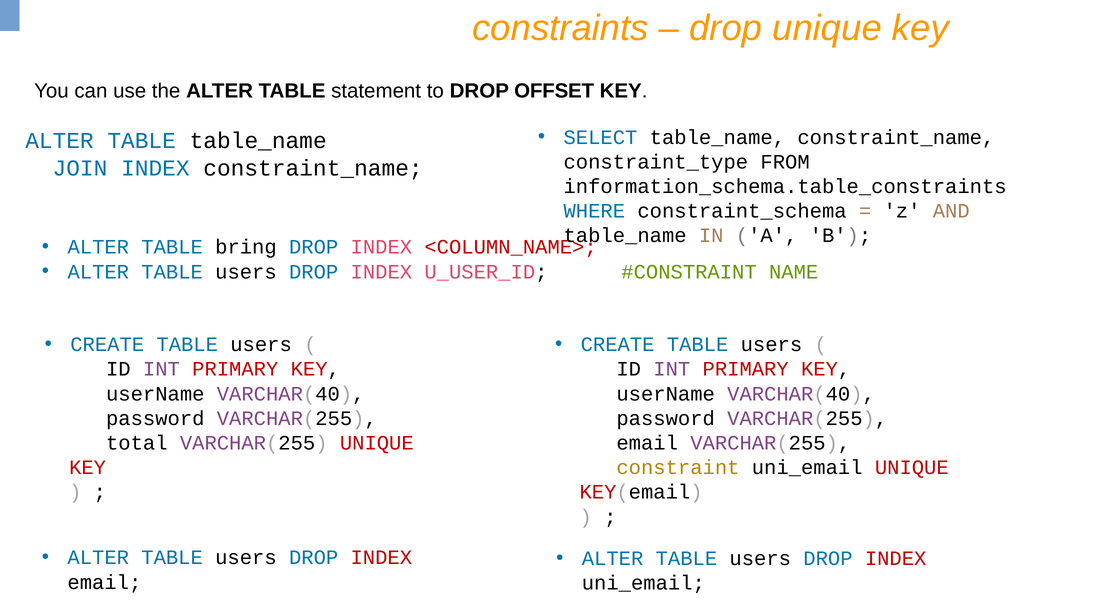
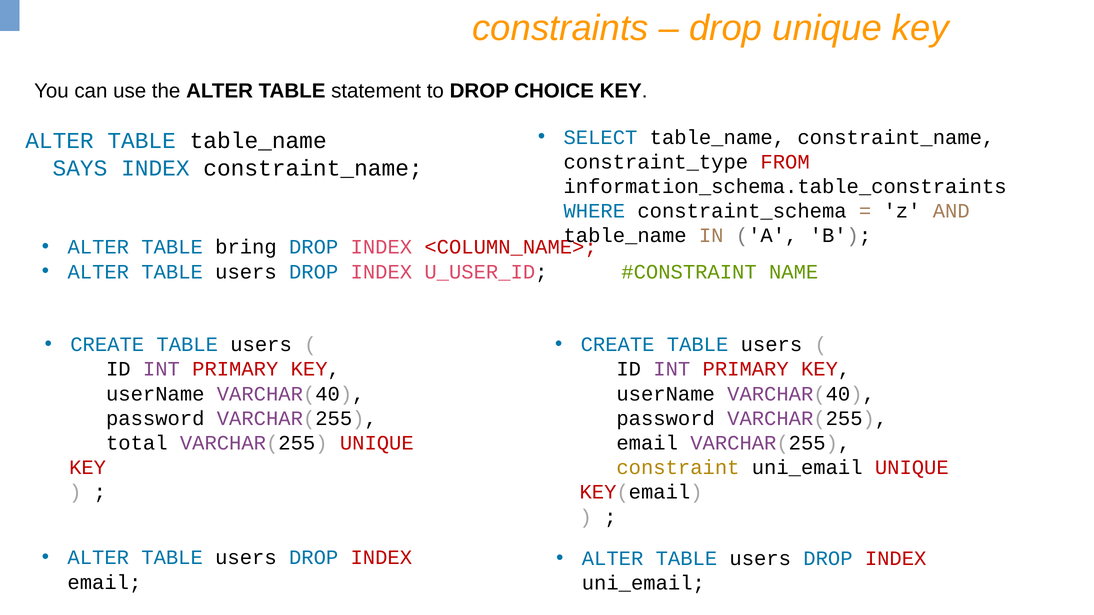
OFFSET: OFFSET -> CHOICE
FROM colour: black -> red
JOIN: JOIN -> SAYS
